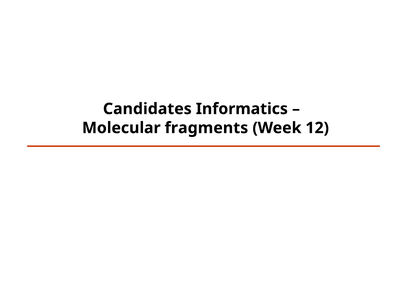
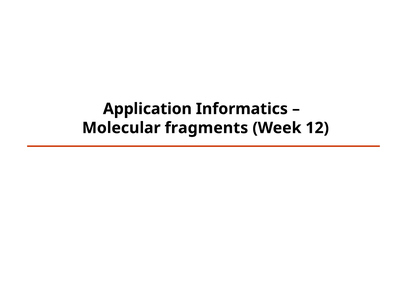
Candidates: Candidates -> Application
